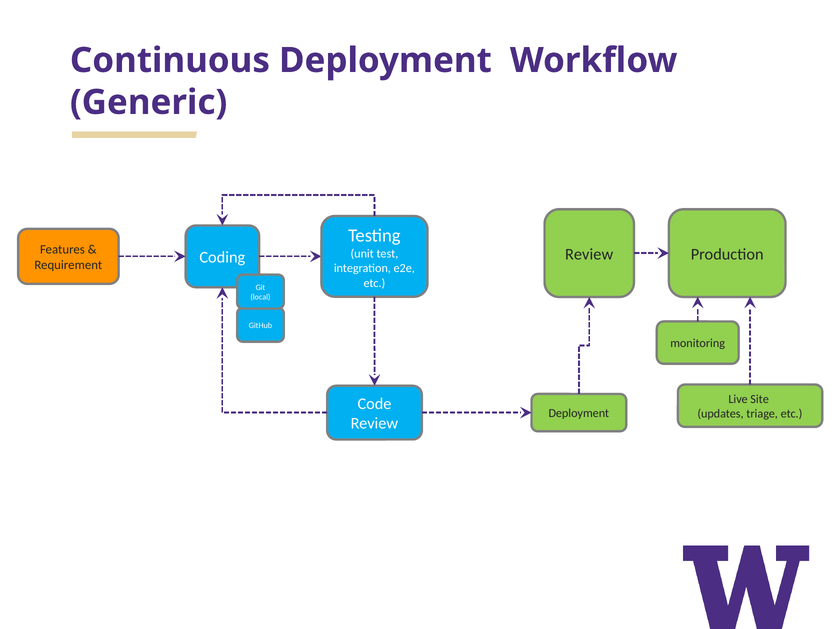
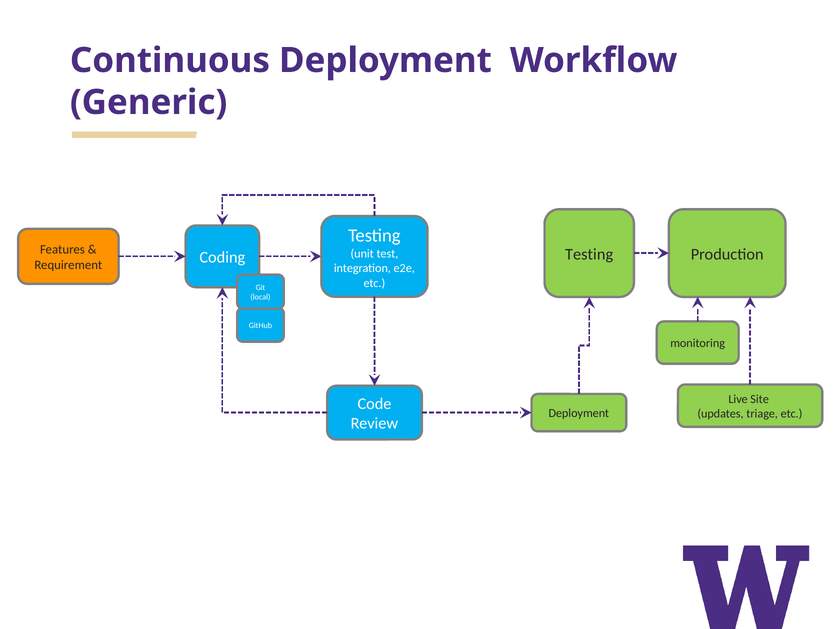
Review at (589, 254): Review -> Testing
